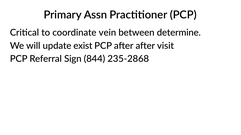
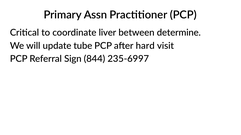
vein: vein -> liver
exist: exist -> tube
after after: after -> hard
235-2868: 235-2868 -> 235-6997
